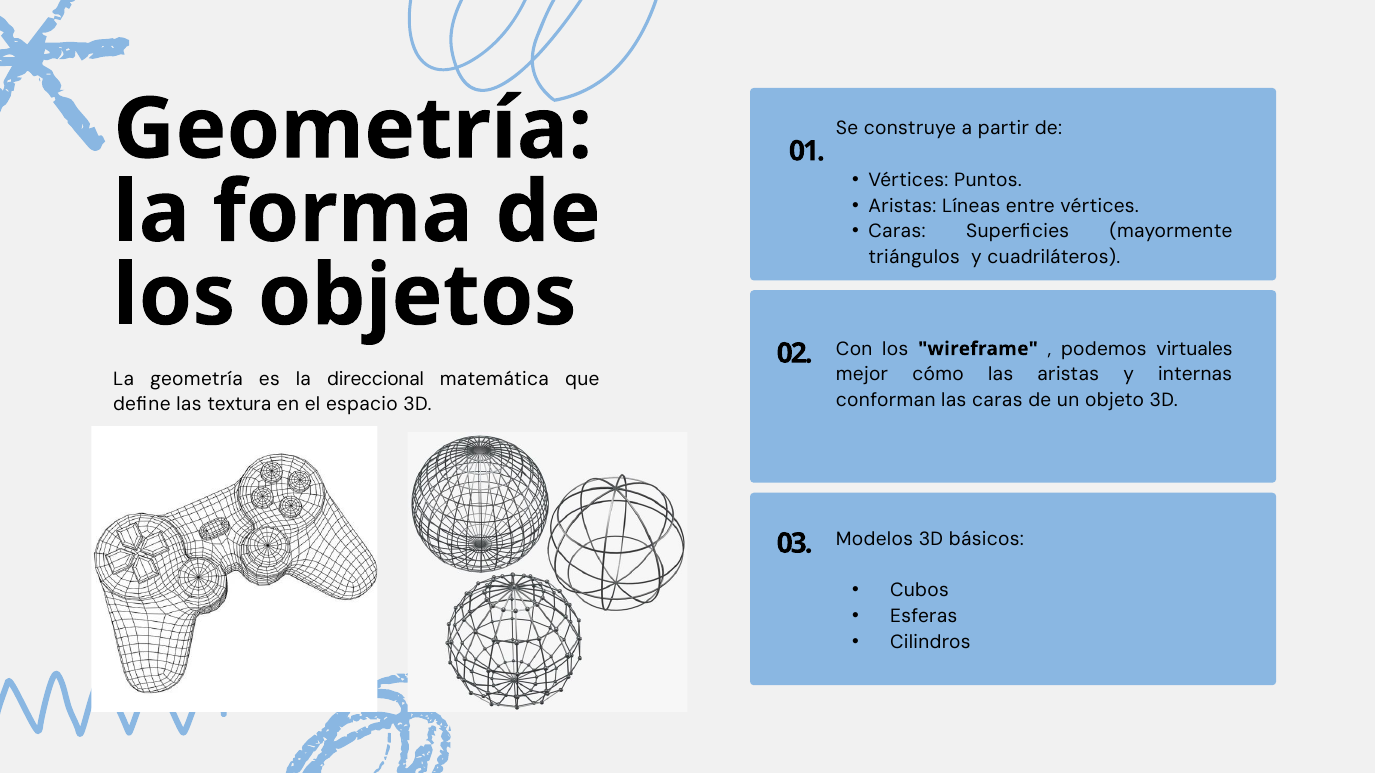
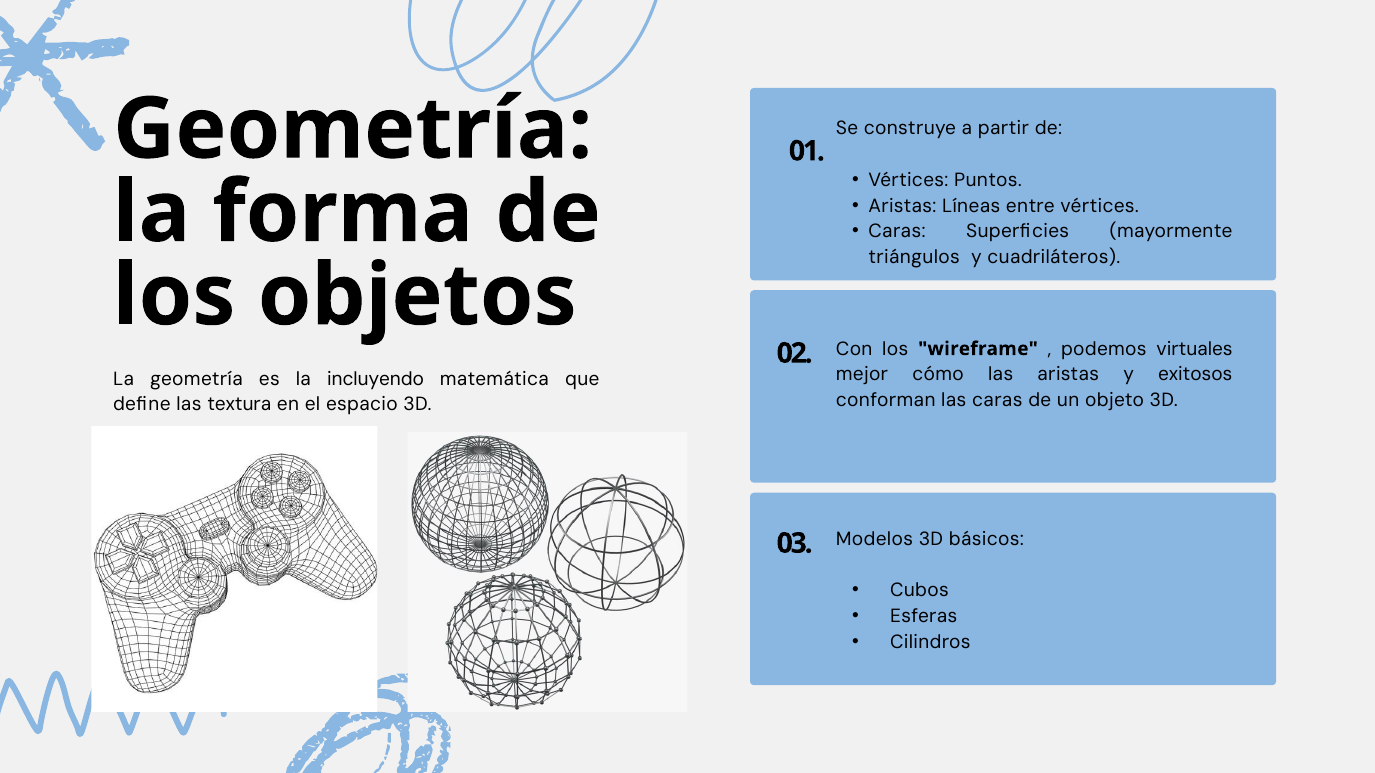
internas: internas -> exitosos
direccional: direccional -> incluyendo
